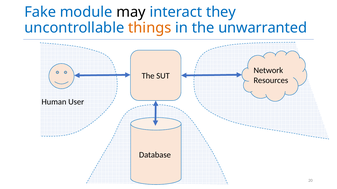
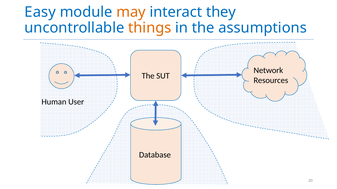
Fake: Fake -> Easy
may colour: black -> orange
unwarranted: unwarranted -> assumptions
